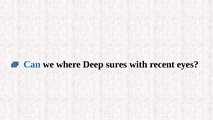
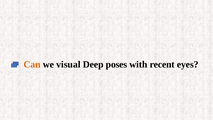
Can colour: blue -> orange
where: where -> visual
sures: sures -> poses
